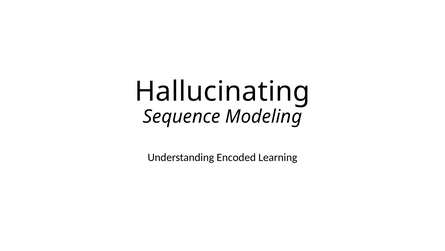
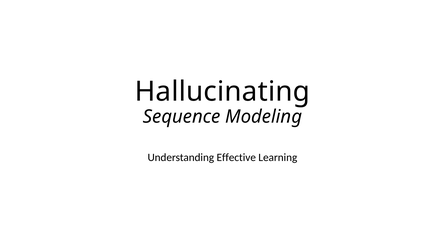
Encoded: Encoded -> Effective
